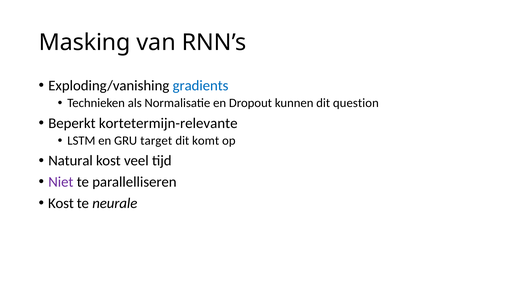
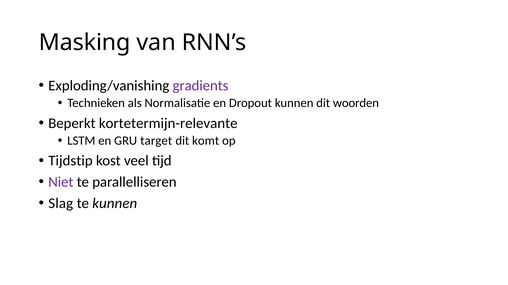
gradients colour: blue -> purple
question: question -> woorden
Natural: Natural -> Tijdstip
Kost at (61, 204): Kost -> Slag
te neurale: neurale -> kunnen
